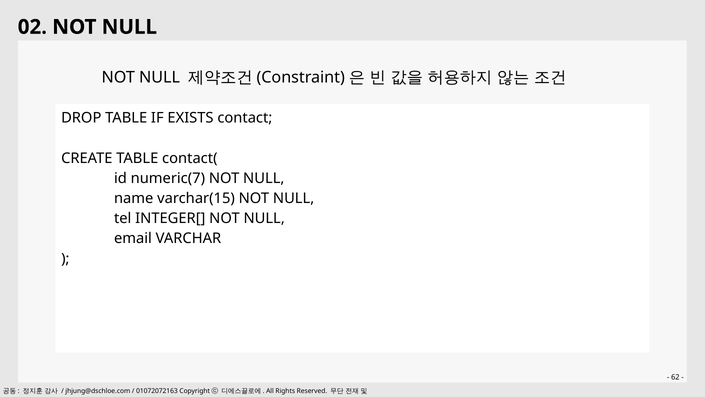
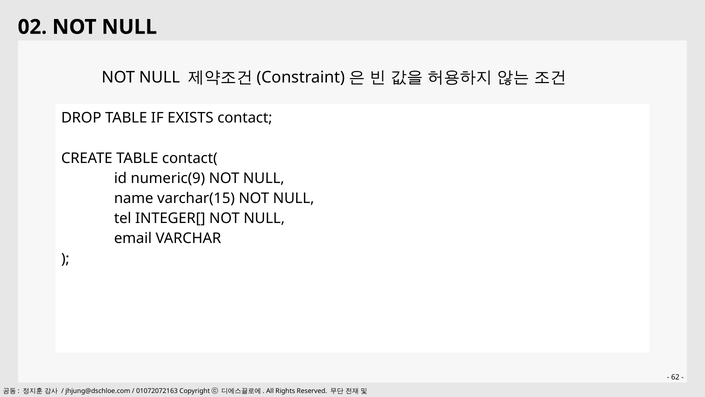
numeric(7: numeric(7 -> numeric(9
